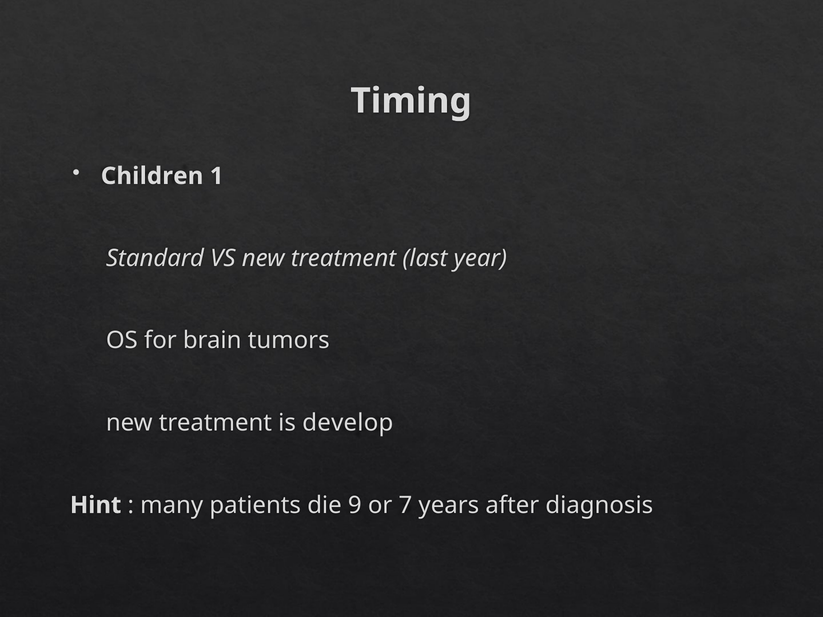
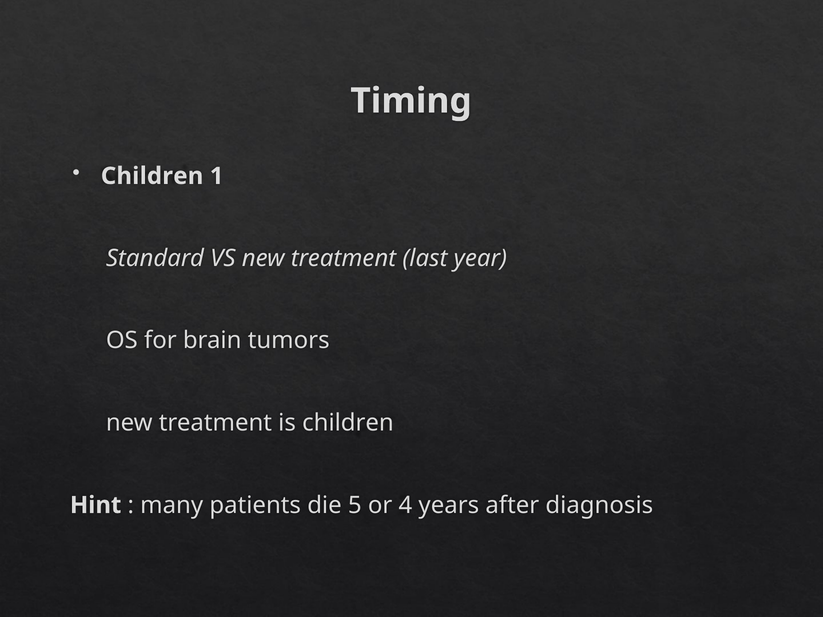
is develop: develop -> children
9: 9 -> 5
7: 7 -> 4
